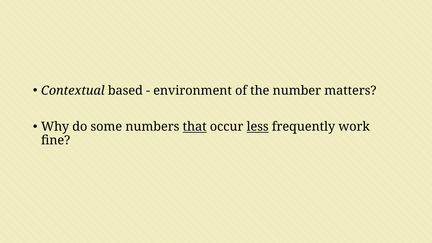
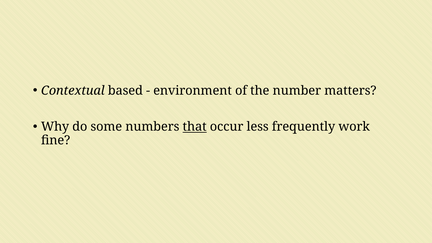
less underline: present -> none
